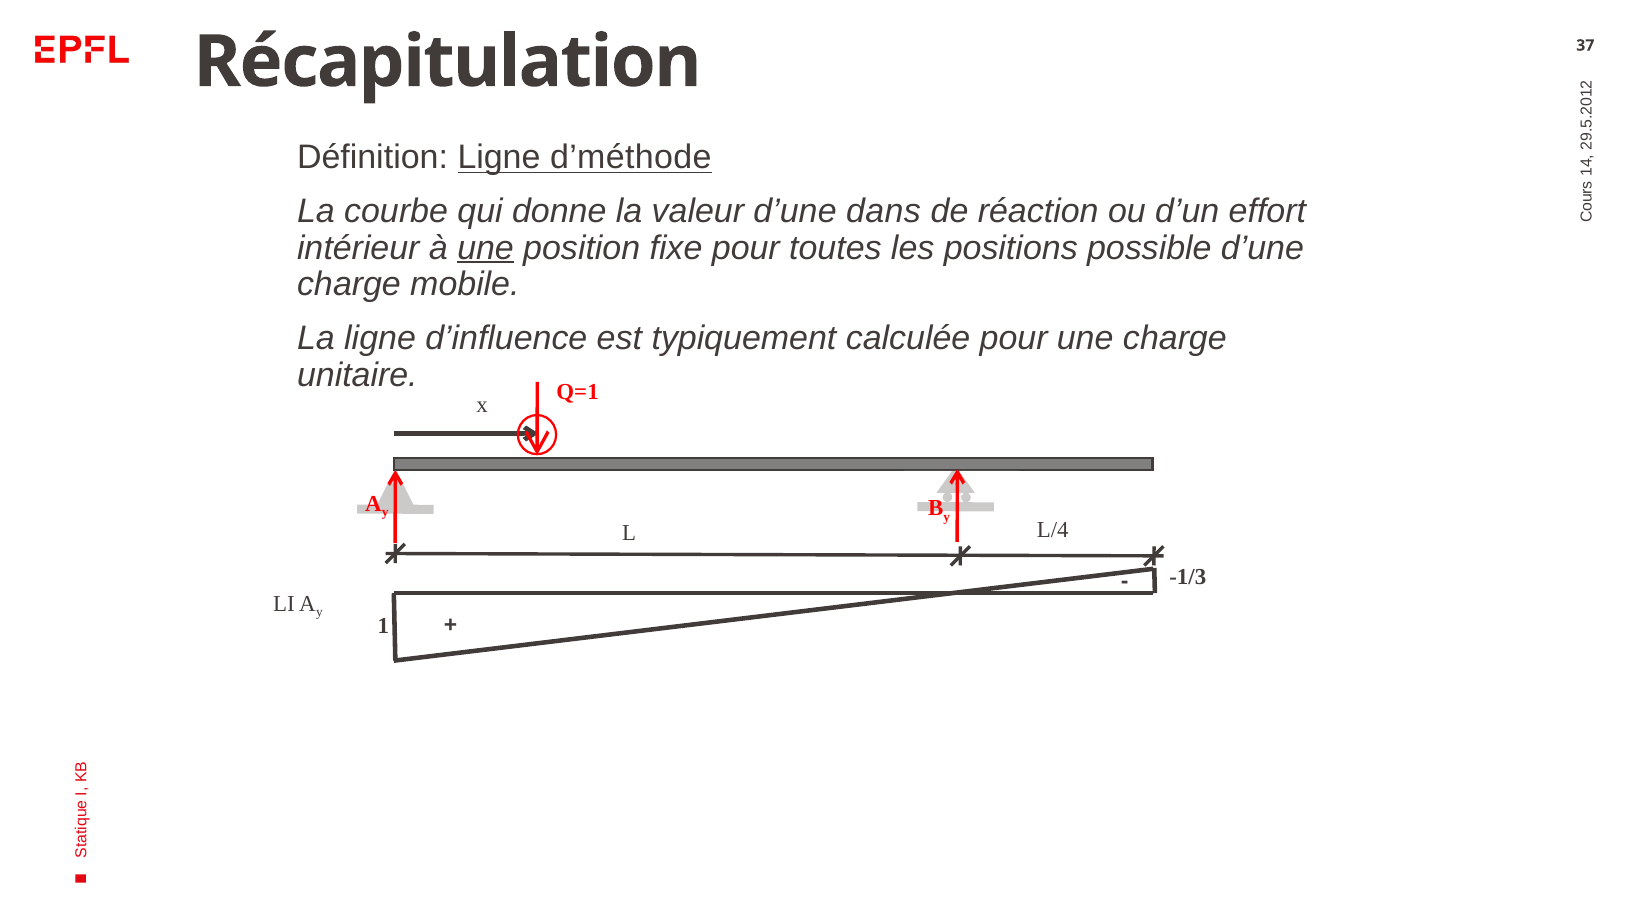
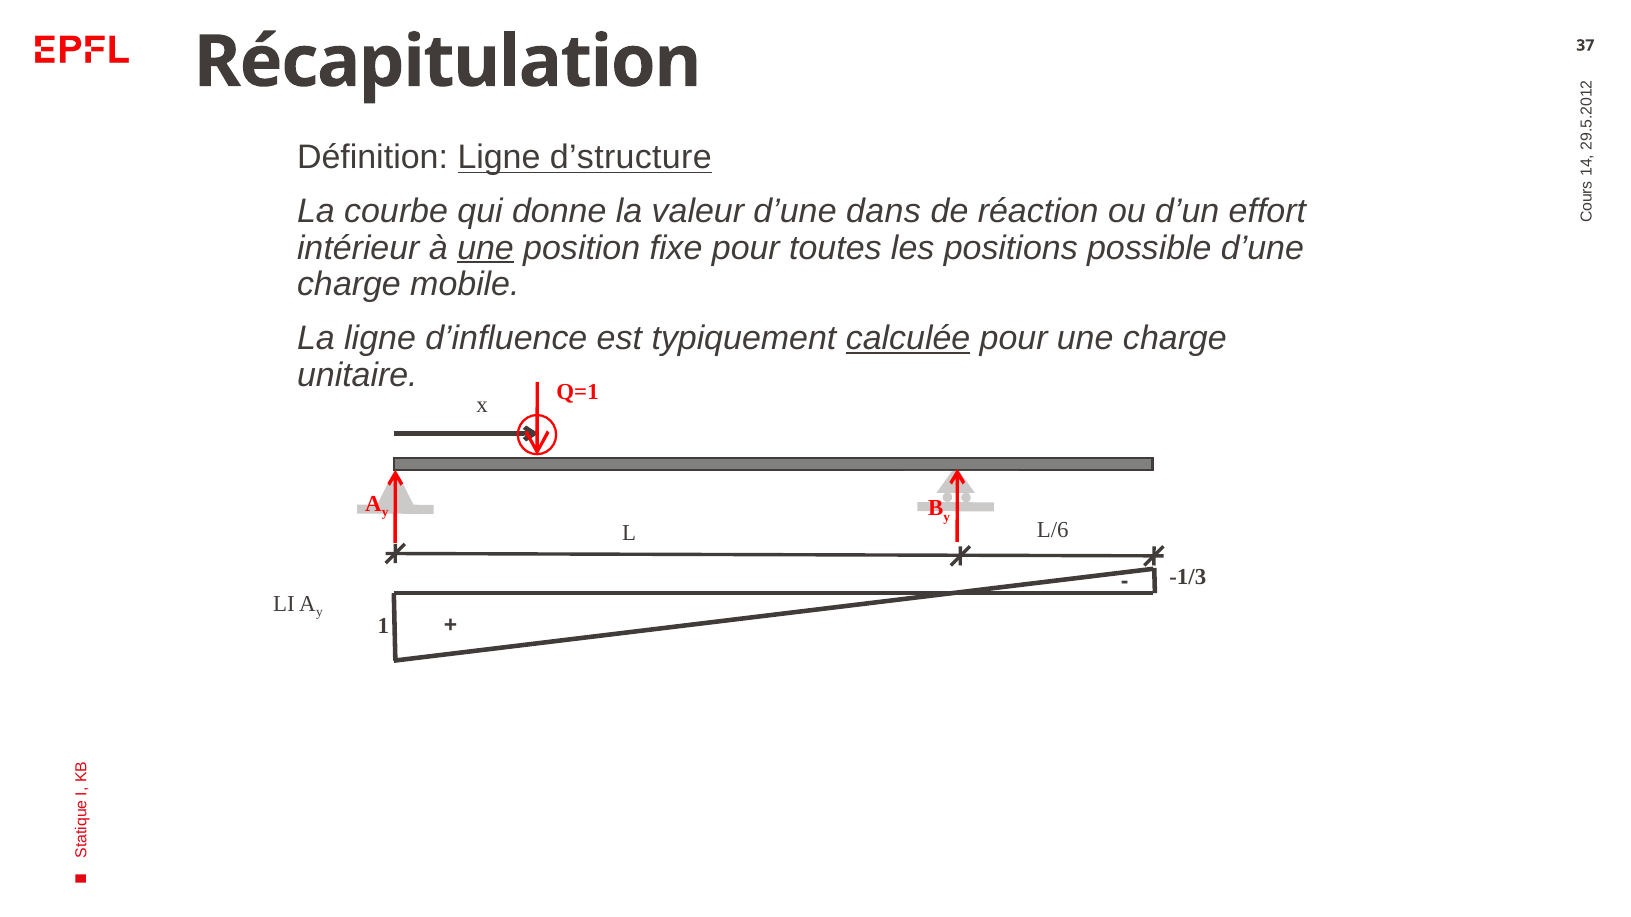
d’méthode: d’méthode -> d’structure
calculée underline: none -> present
L/4: L/4 -> L/6
